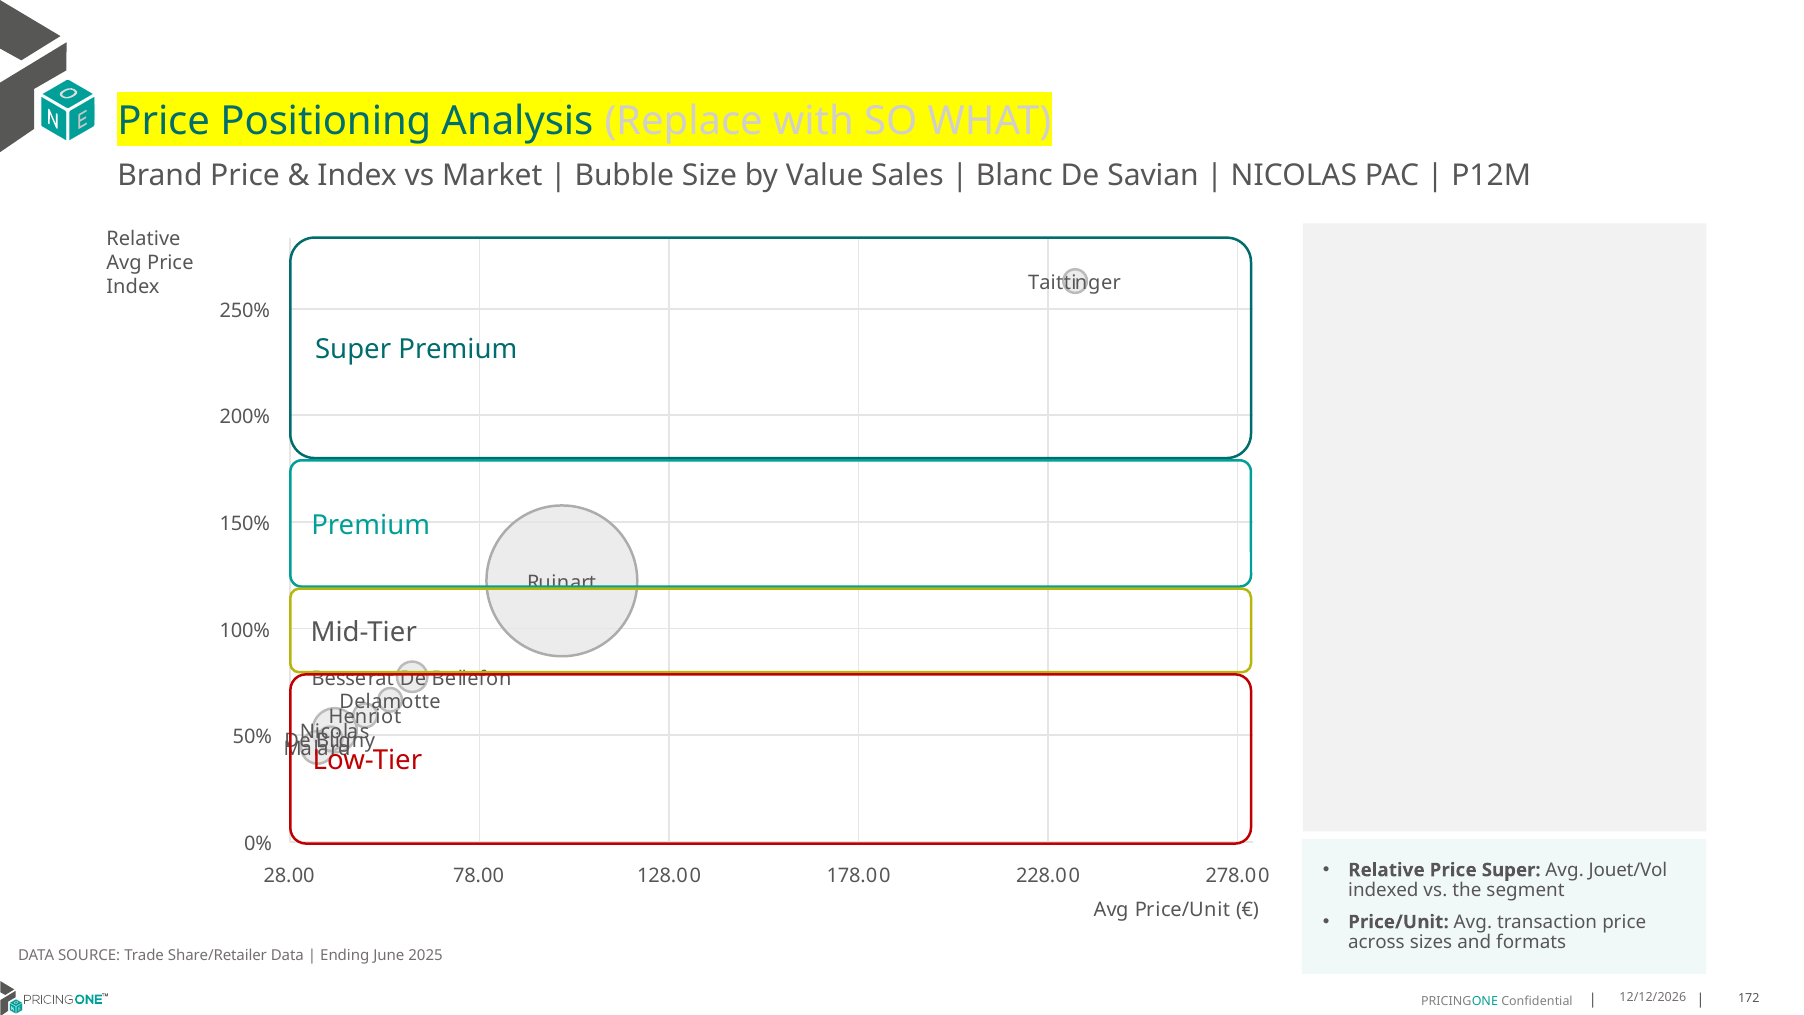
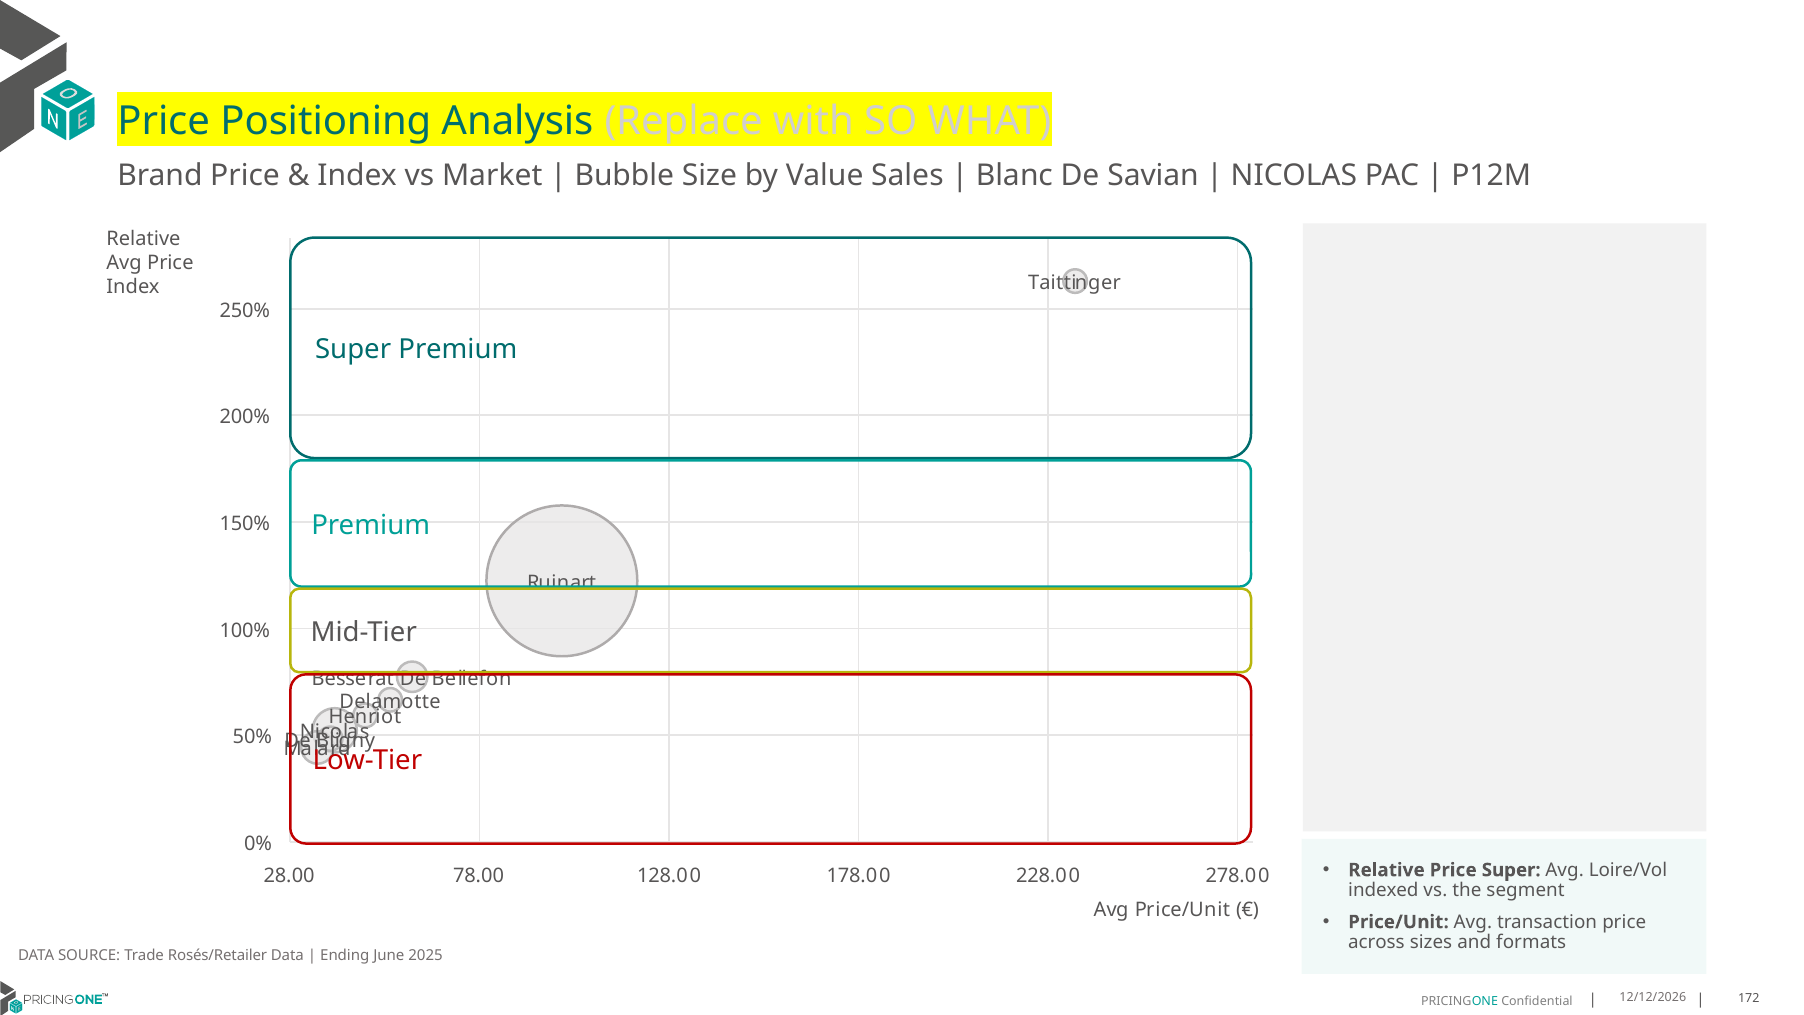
Jouet/Vol: Jouet/Vol -> Loire/Vol
Share/Retailer: Share/Retailer -> Rosés/Retailer
